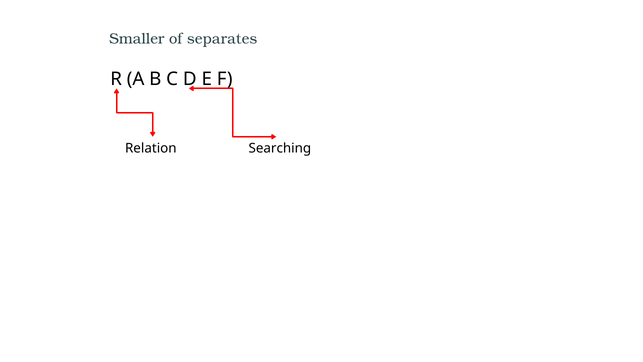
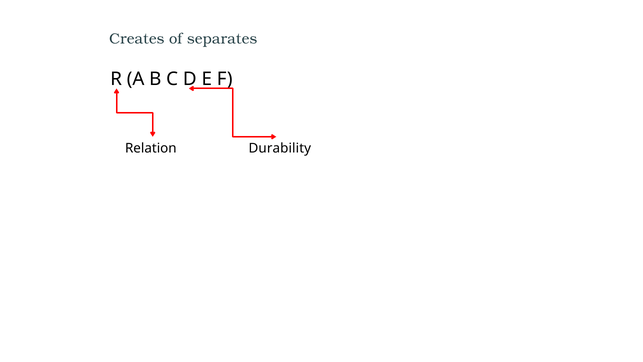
Smaller: Smaller -> Creates
Searching: Searching -> Durability
